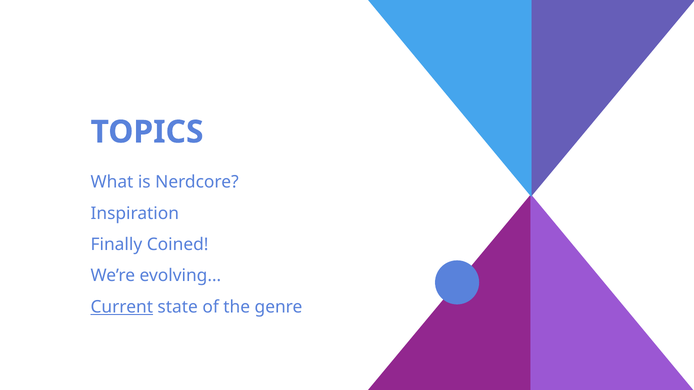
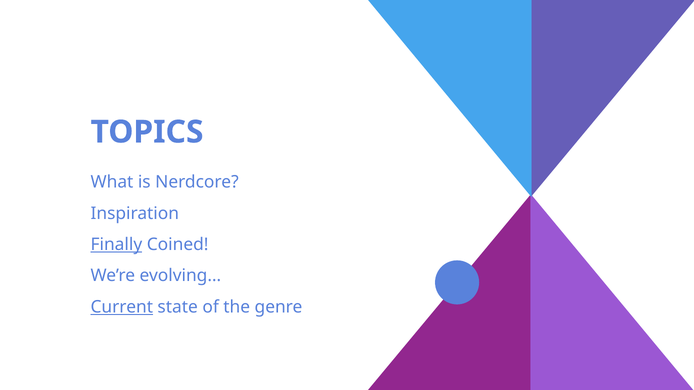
Finally underline: none -> present
